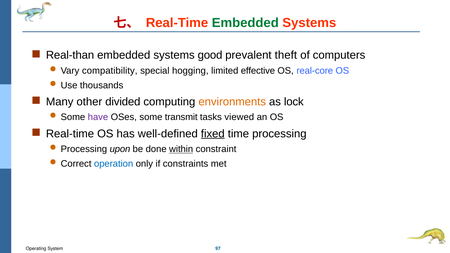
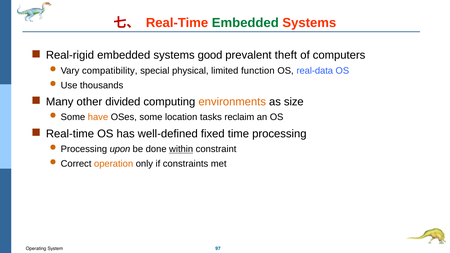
Real-than: Real-than -> Real-rigid
hogging: hogging -> physical
effective: effective -> function
real-core: real-core -> real-data
lock: lock -> size
have colour: purple -> orange
transmit: transmit -> location
viewed: viewed -> reclaim
fixed underline: present -> none
operation colour: blue -> orange
